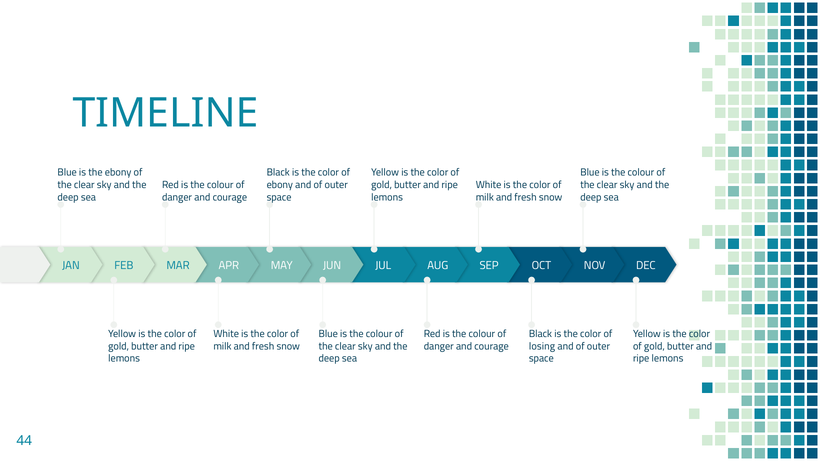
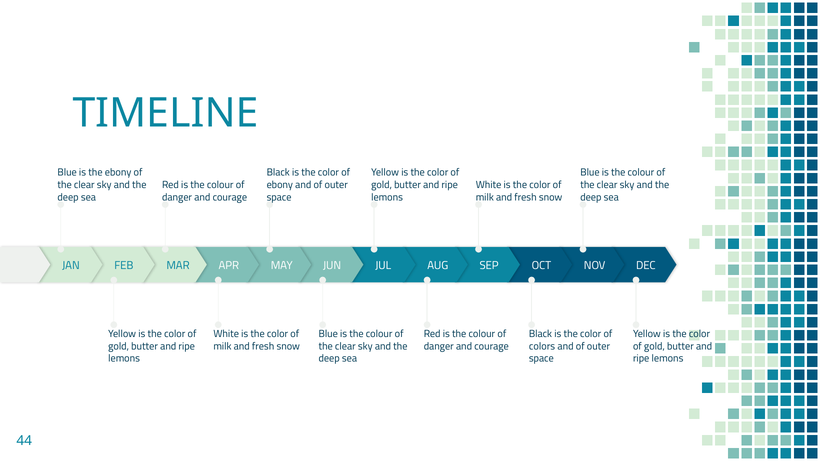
losing: losing -> colors
